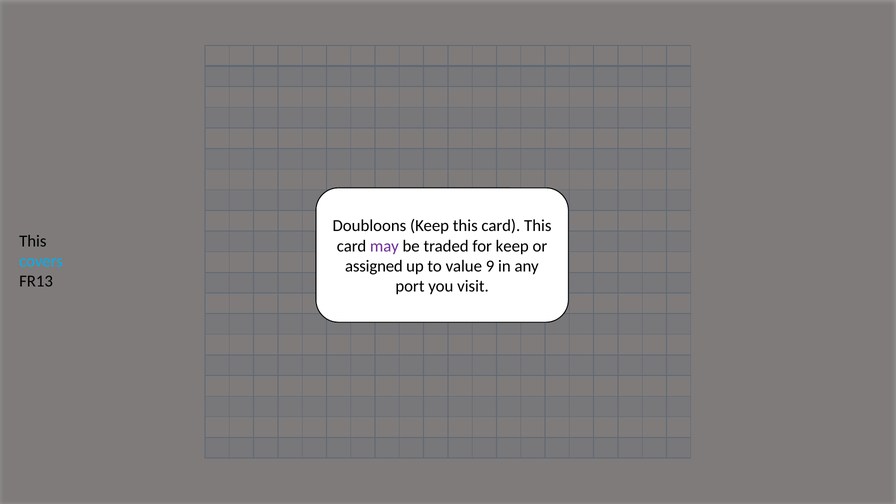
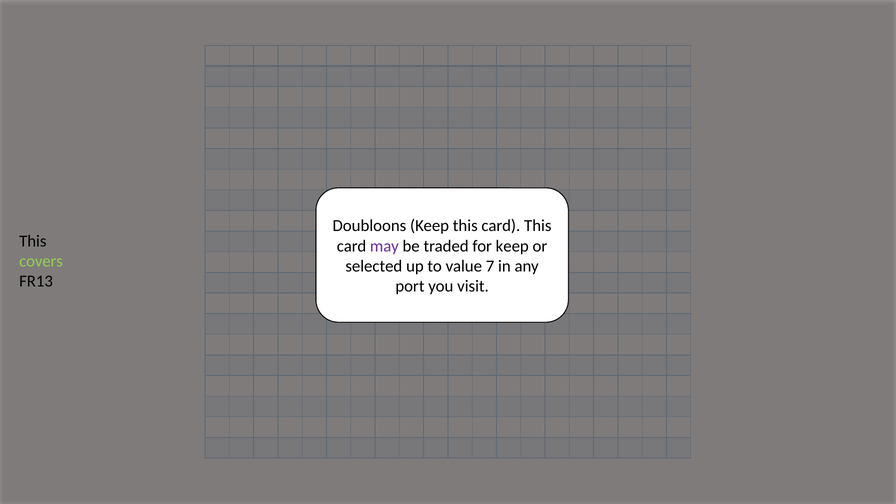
covers colour: light blue -> light green
assigned: assigned -> selected
9: 9 -> 7
